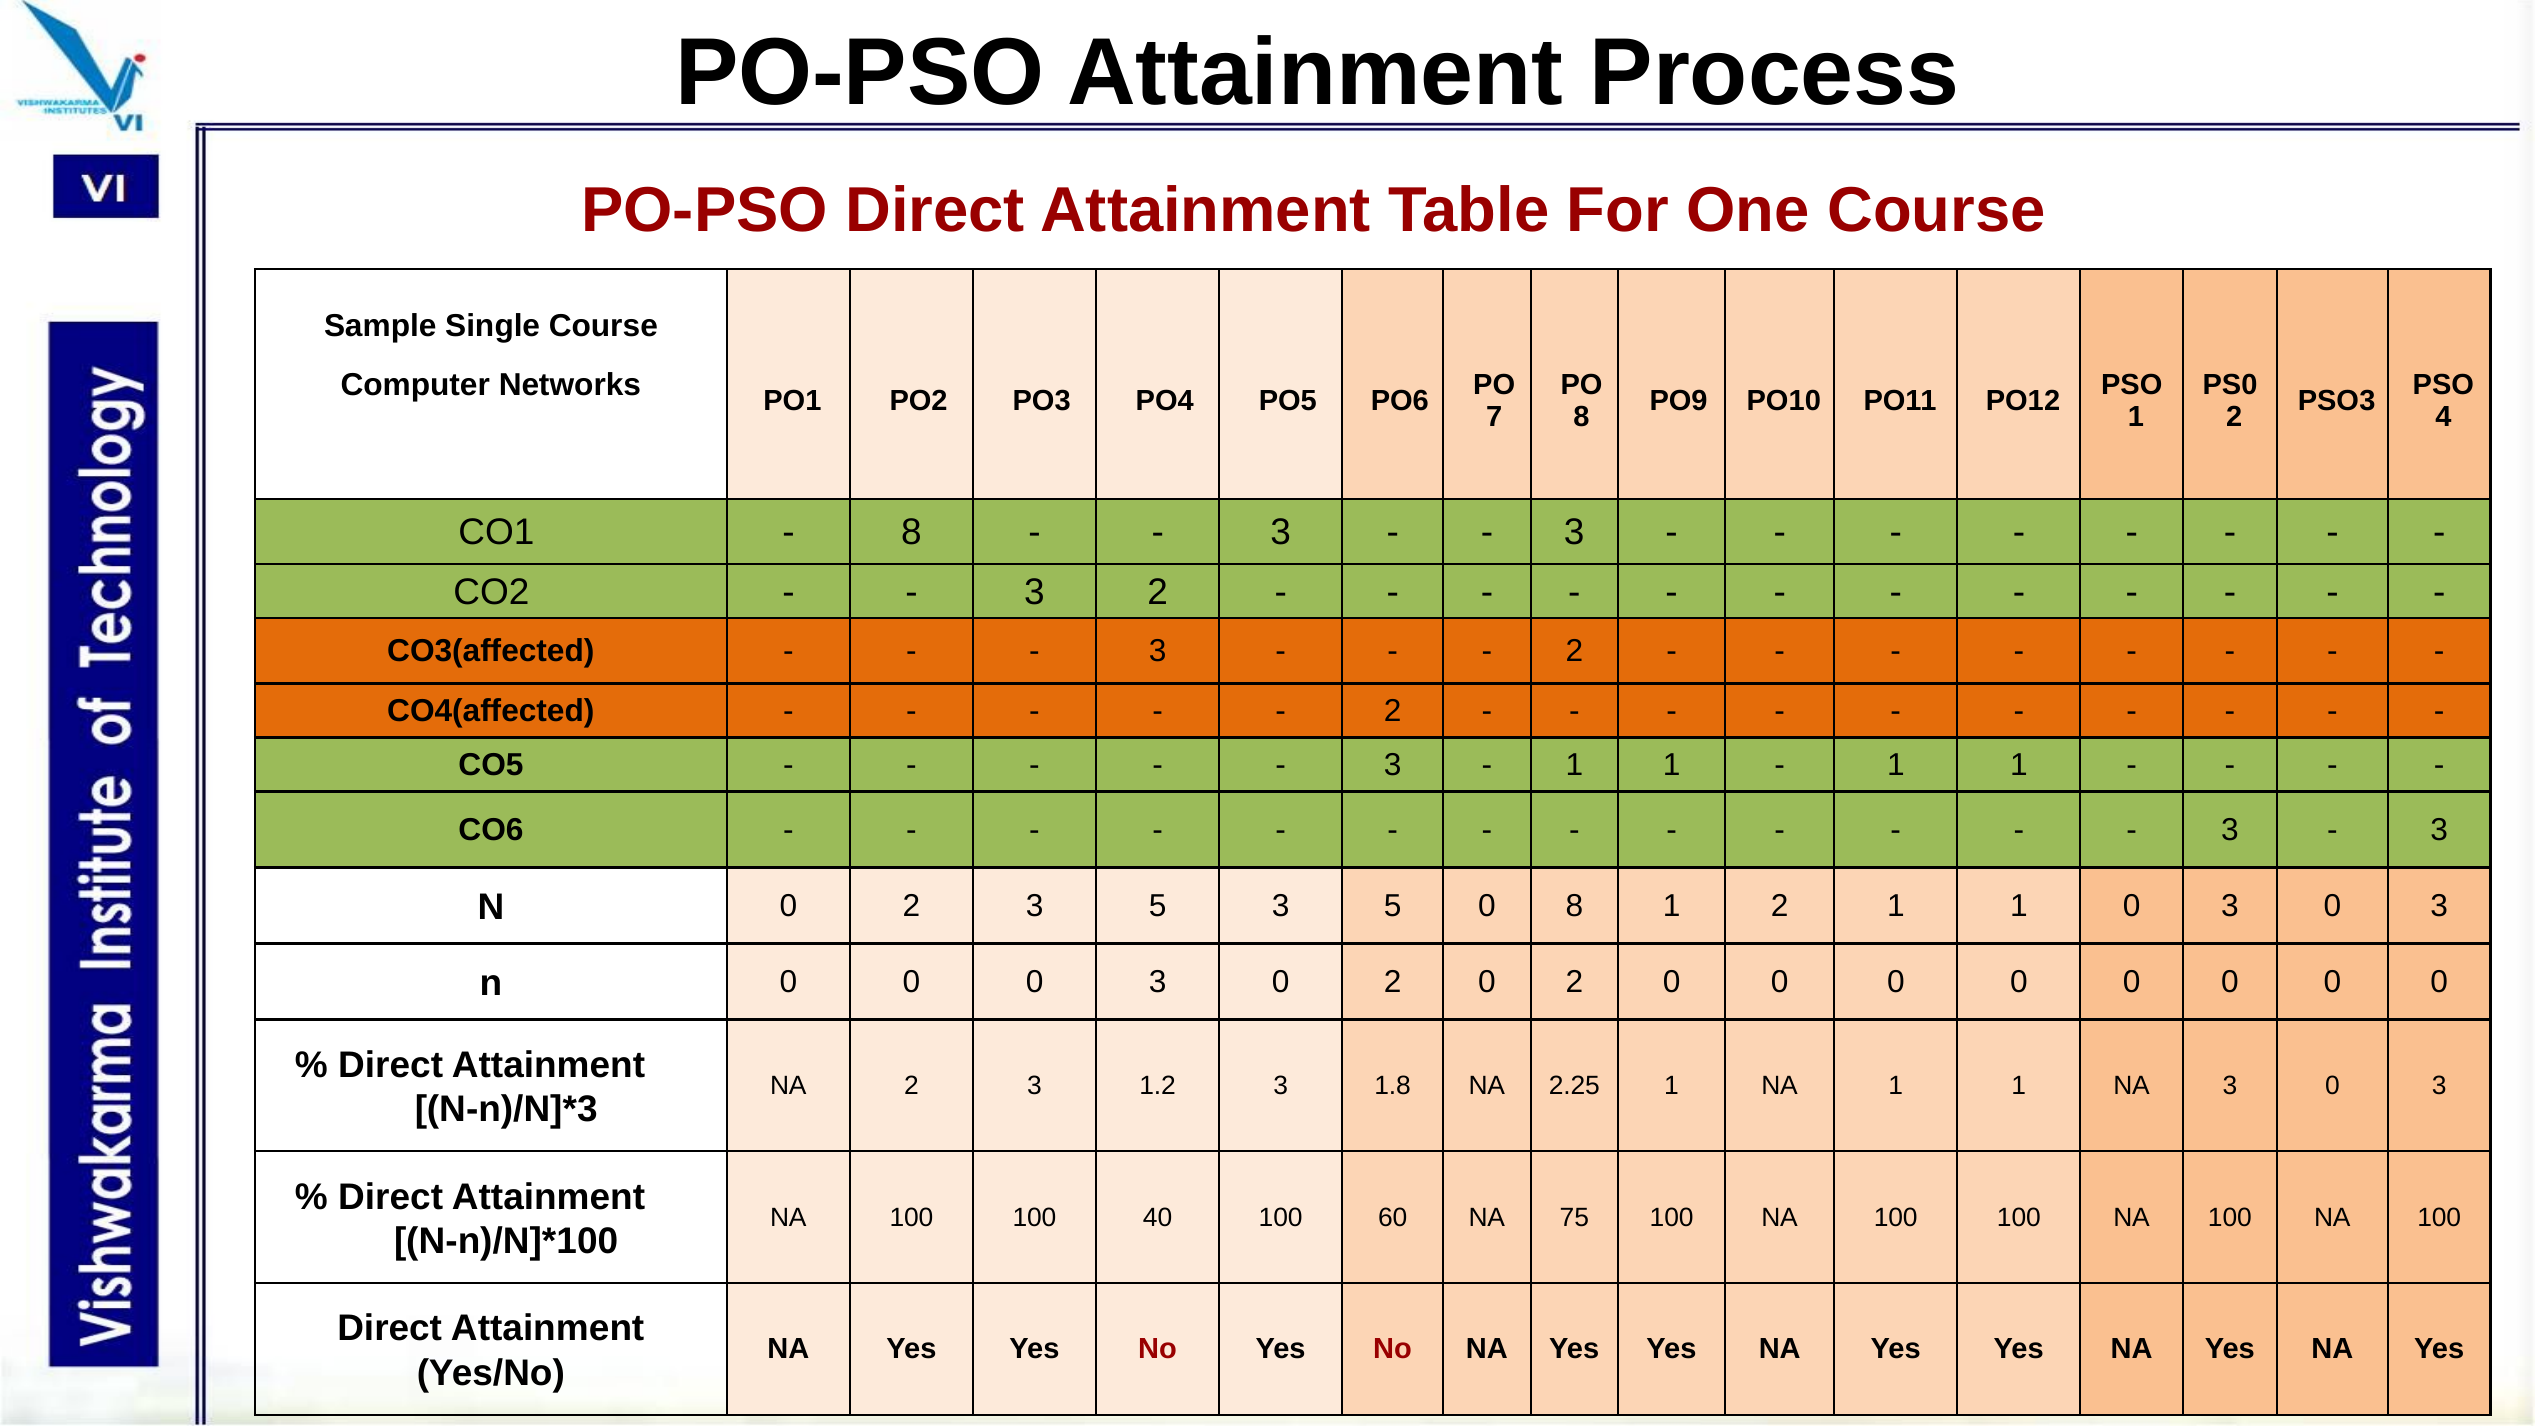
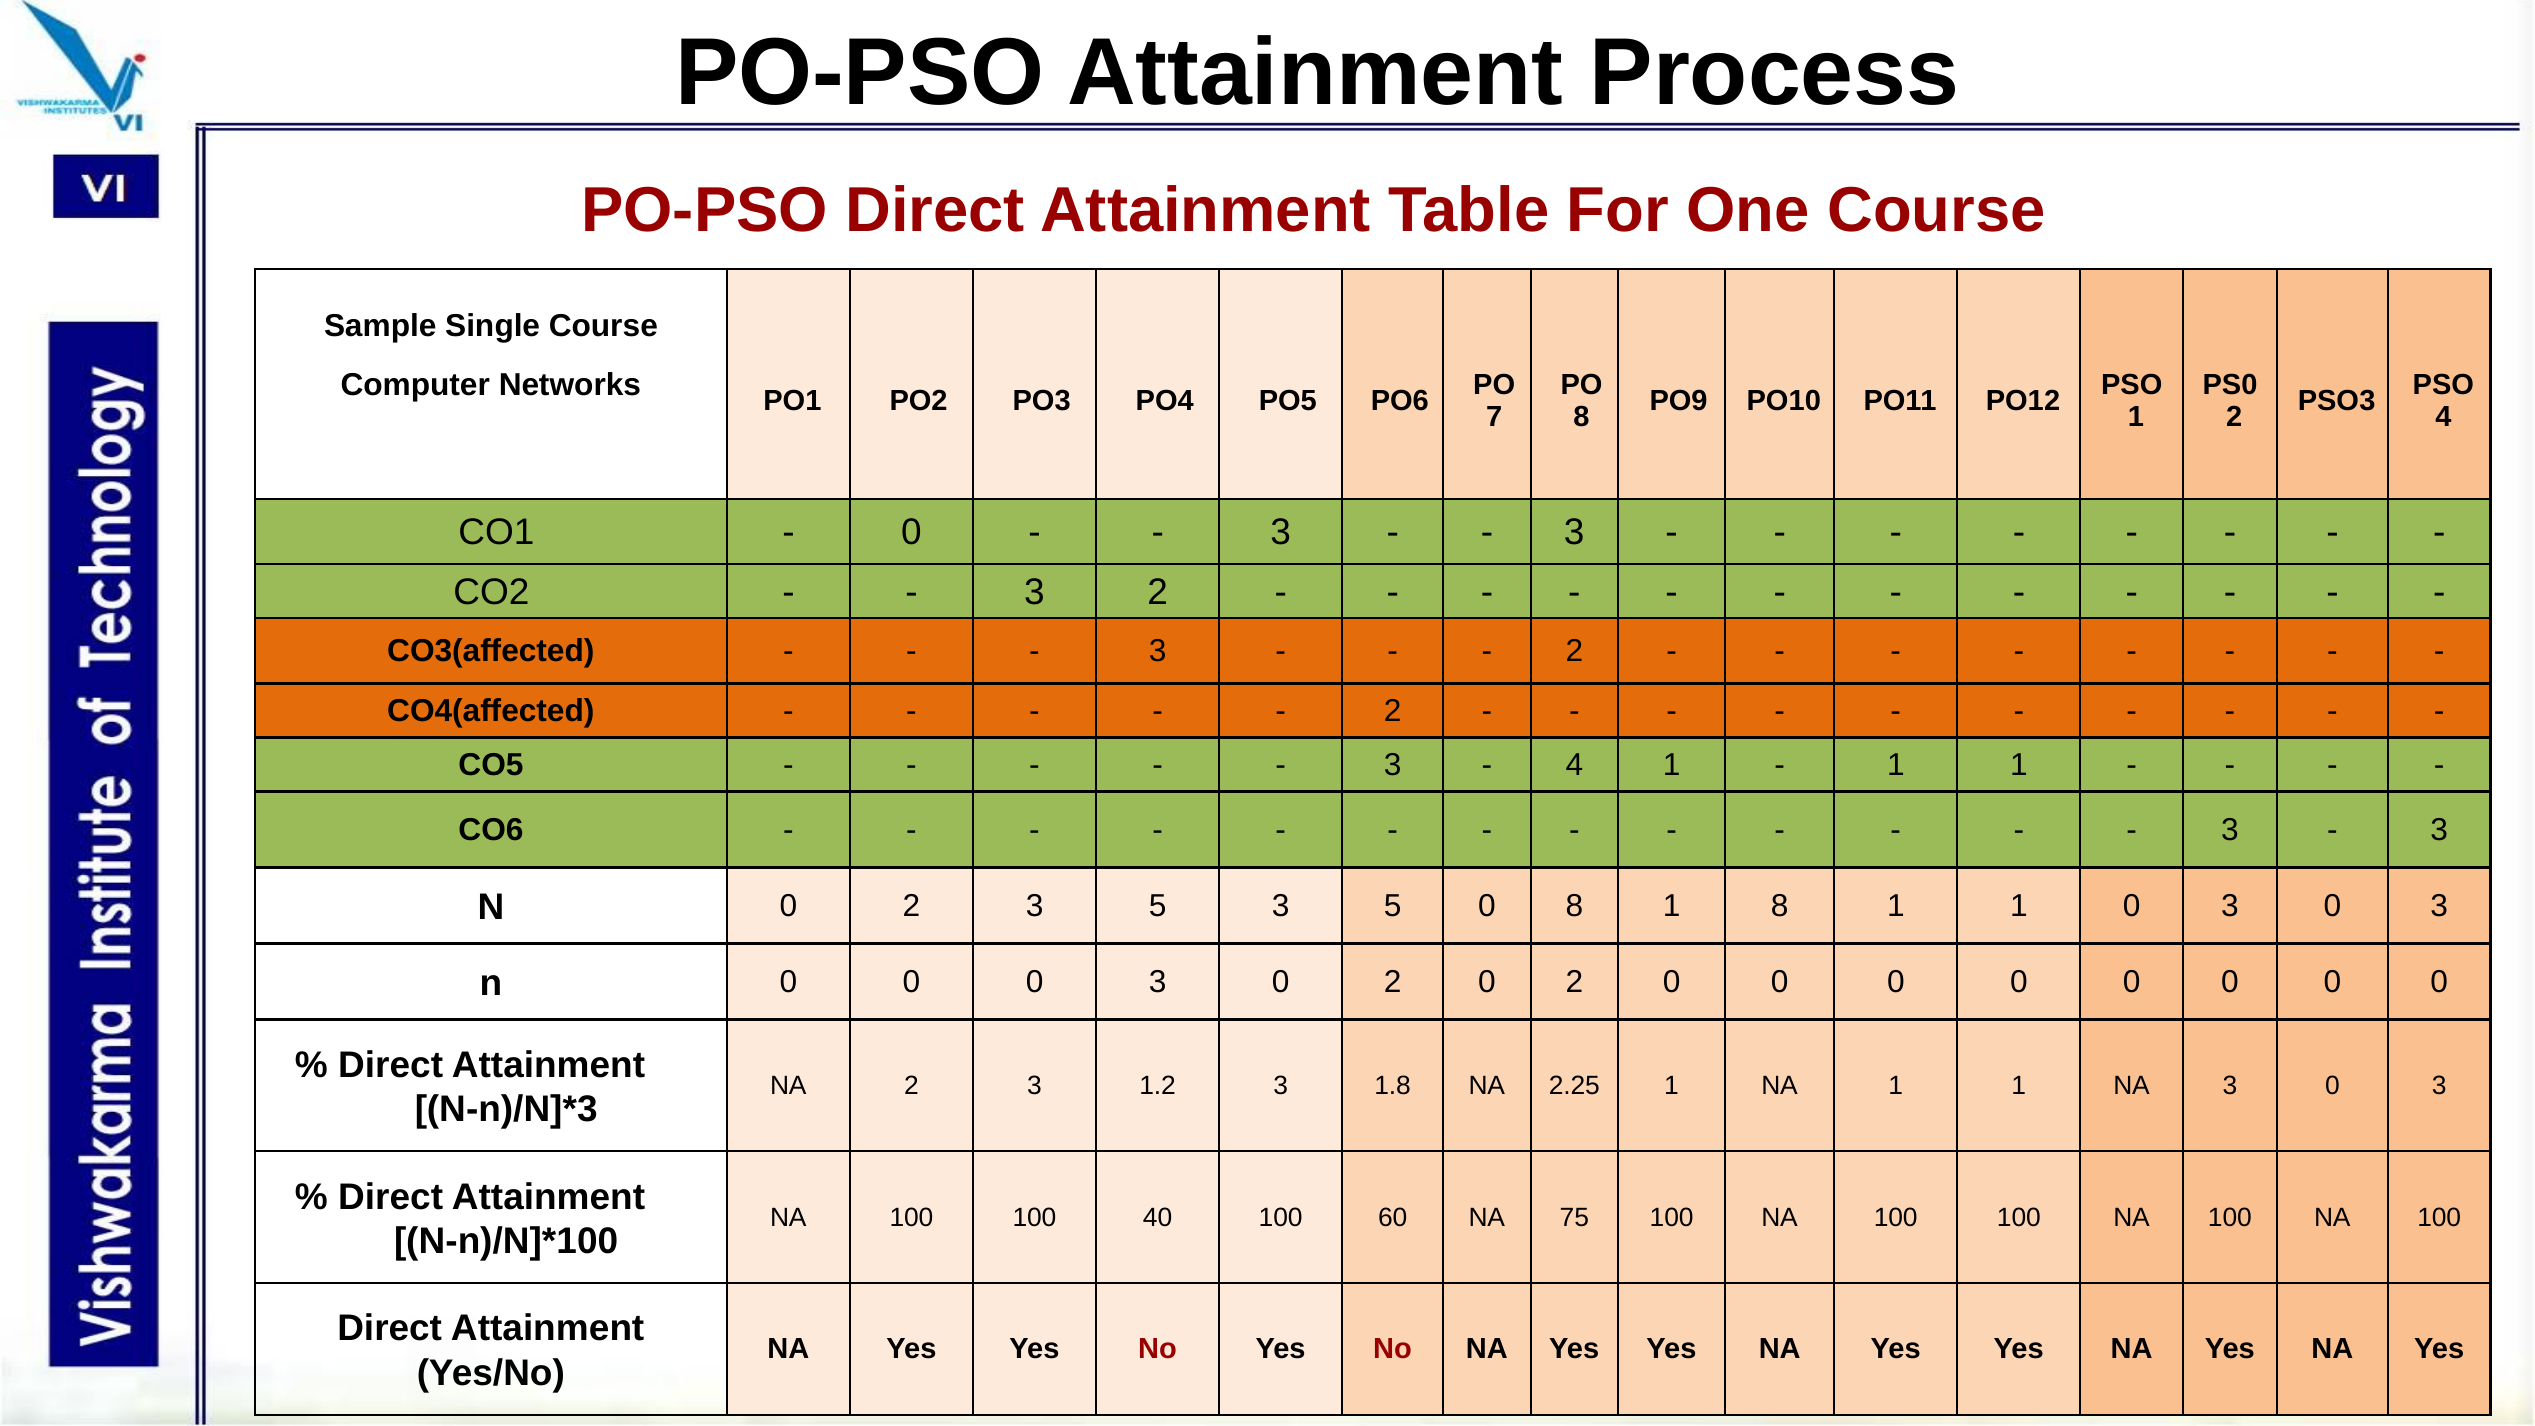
8 at (911, 532): 8 -> 0
1 at (1574, 765): 1 -> 4
1 2: 2 -> 8
